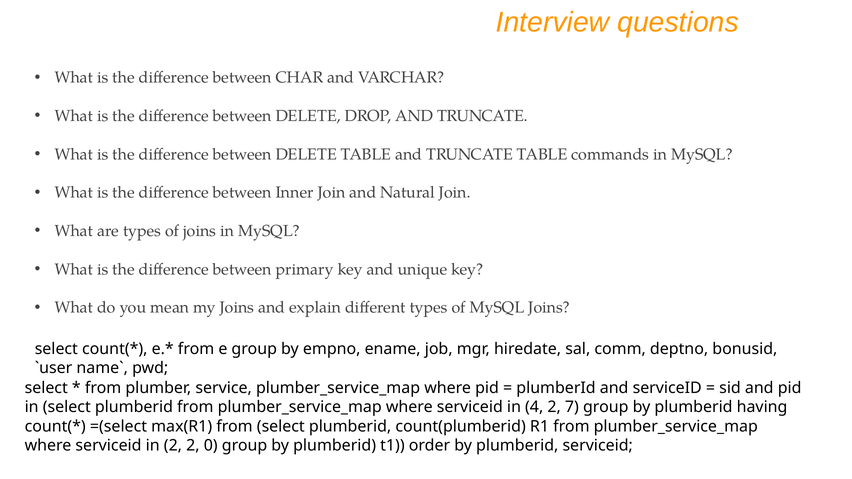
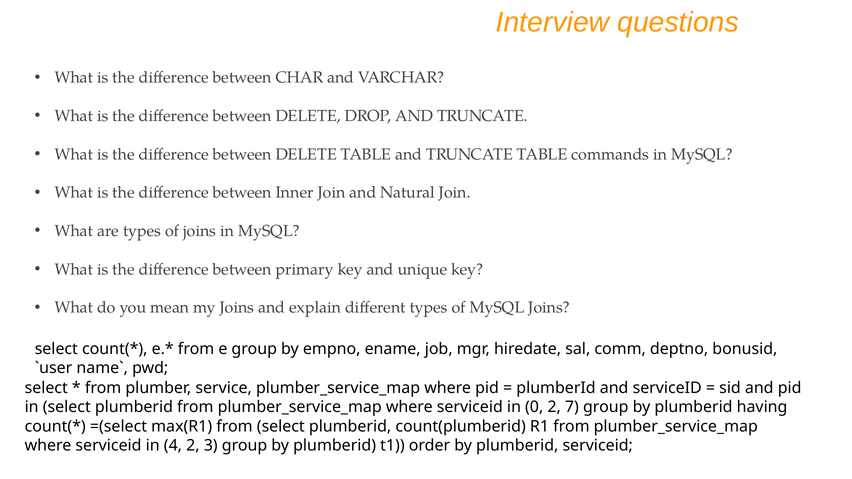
4: 4 -> 0
in 2: 2 -> 4
0: 0 -> 3
